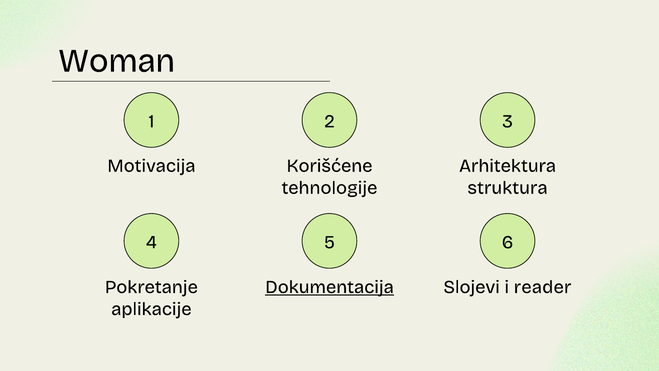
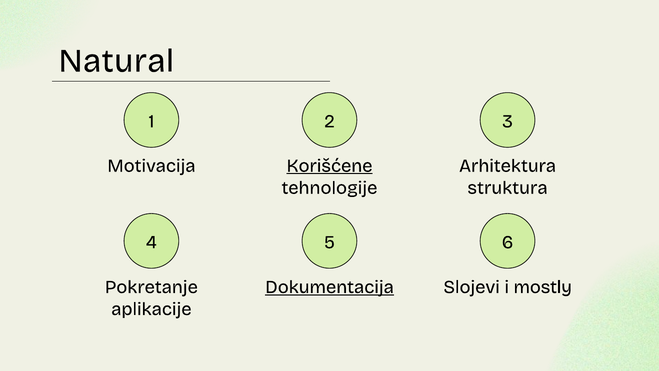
Woman: Woman -> Natural
Korišćene underline: none -> present
reader: reader -> mostly
